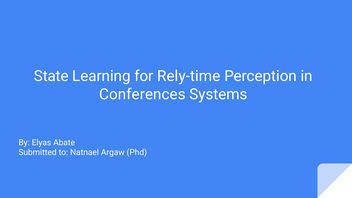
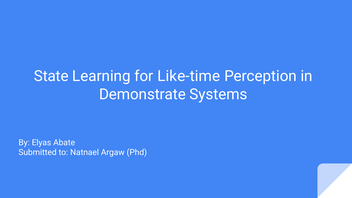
Rely-time: Rely-time -> Like-time
Conferences: Conferences -> Demonstrate
